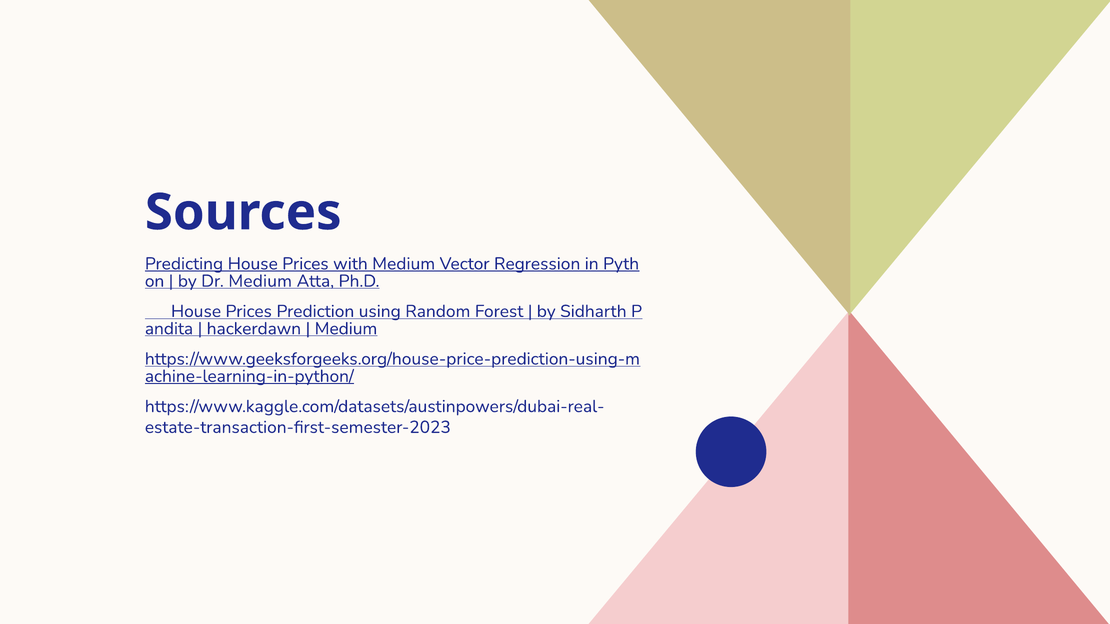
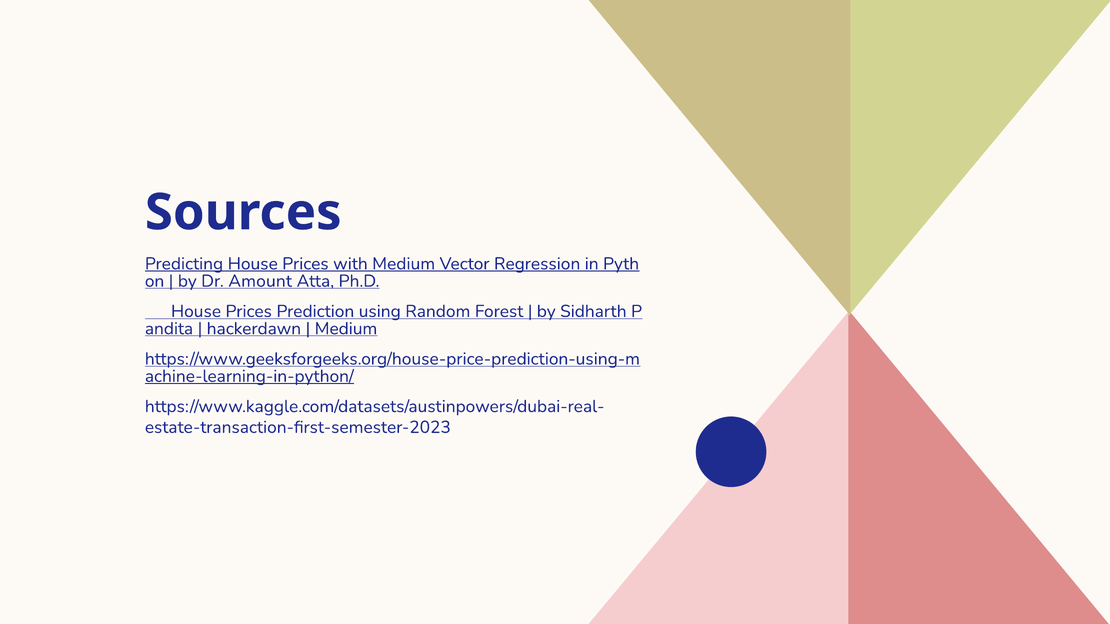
Dr Medium: Medium -> Amount
